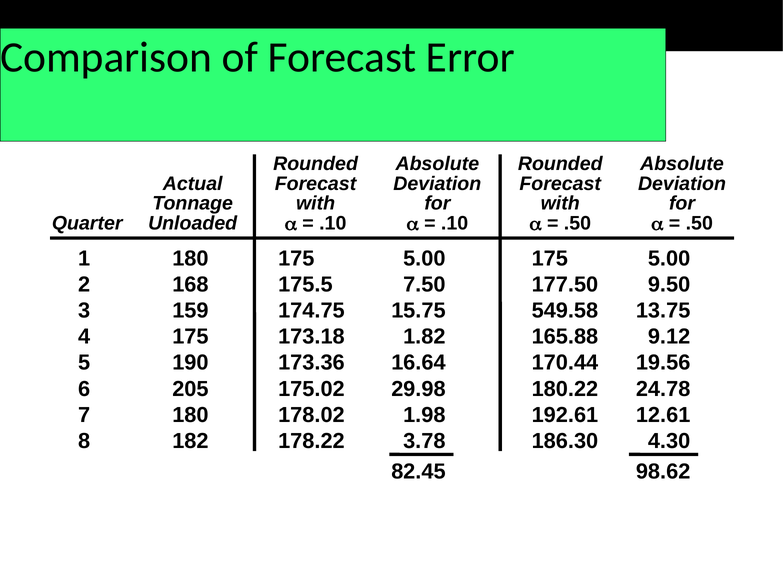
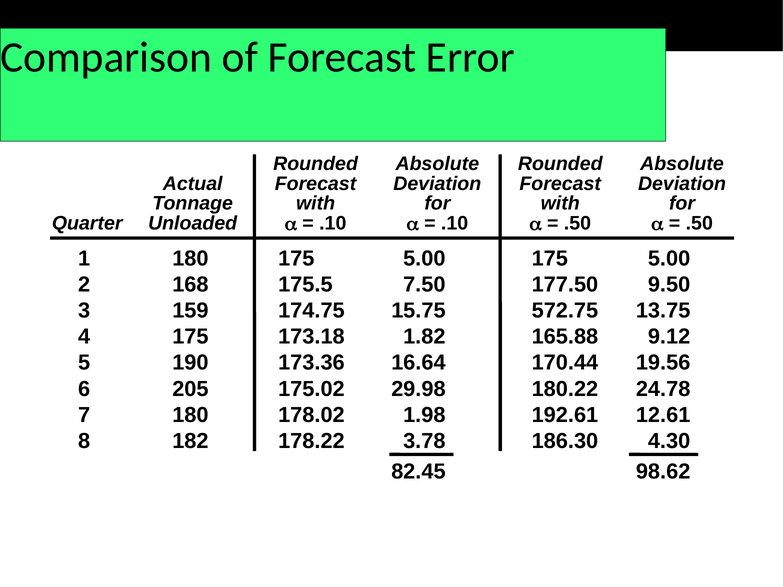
549.58: 549.58 -> 572.75
